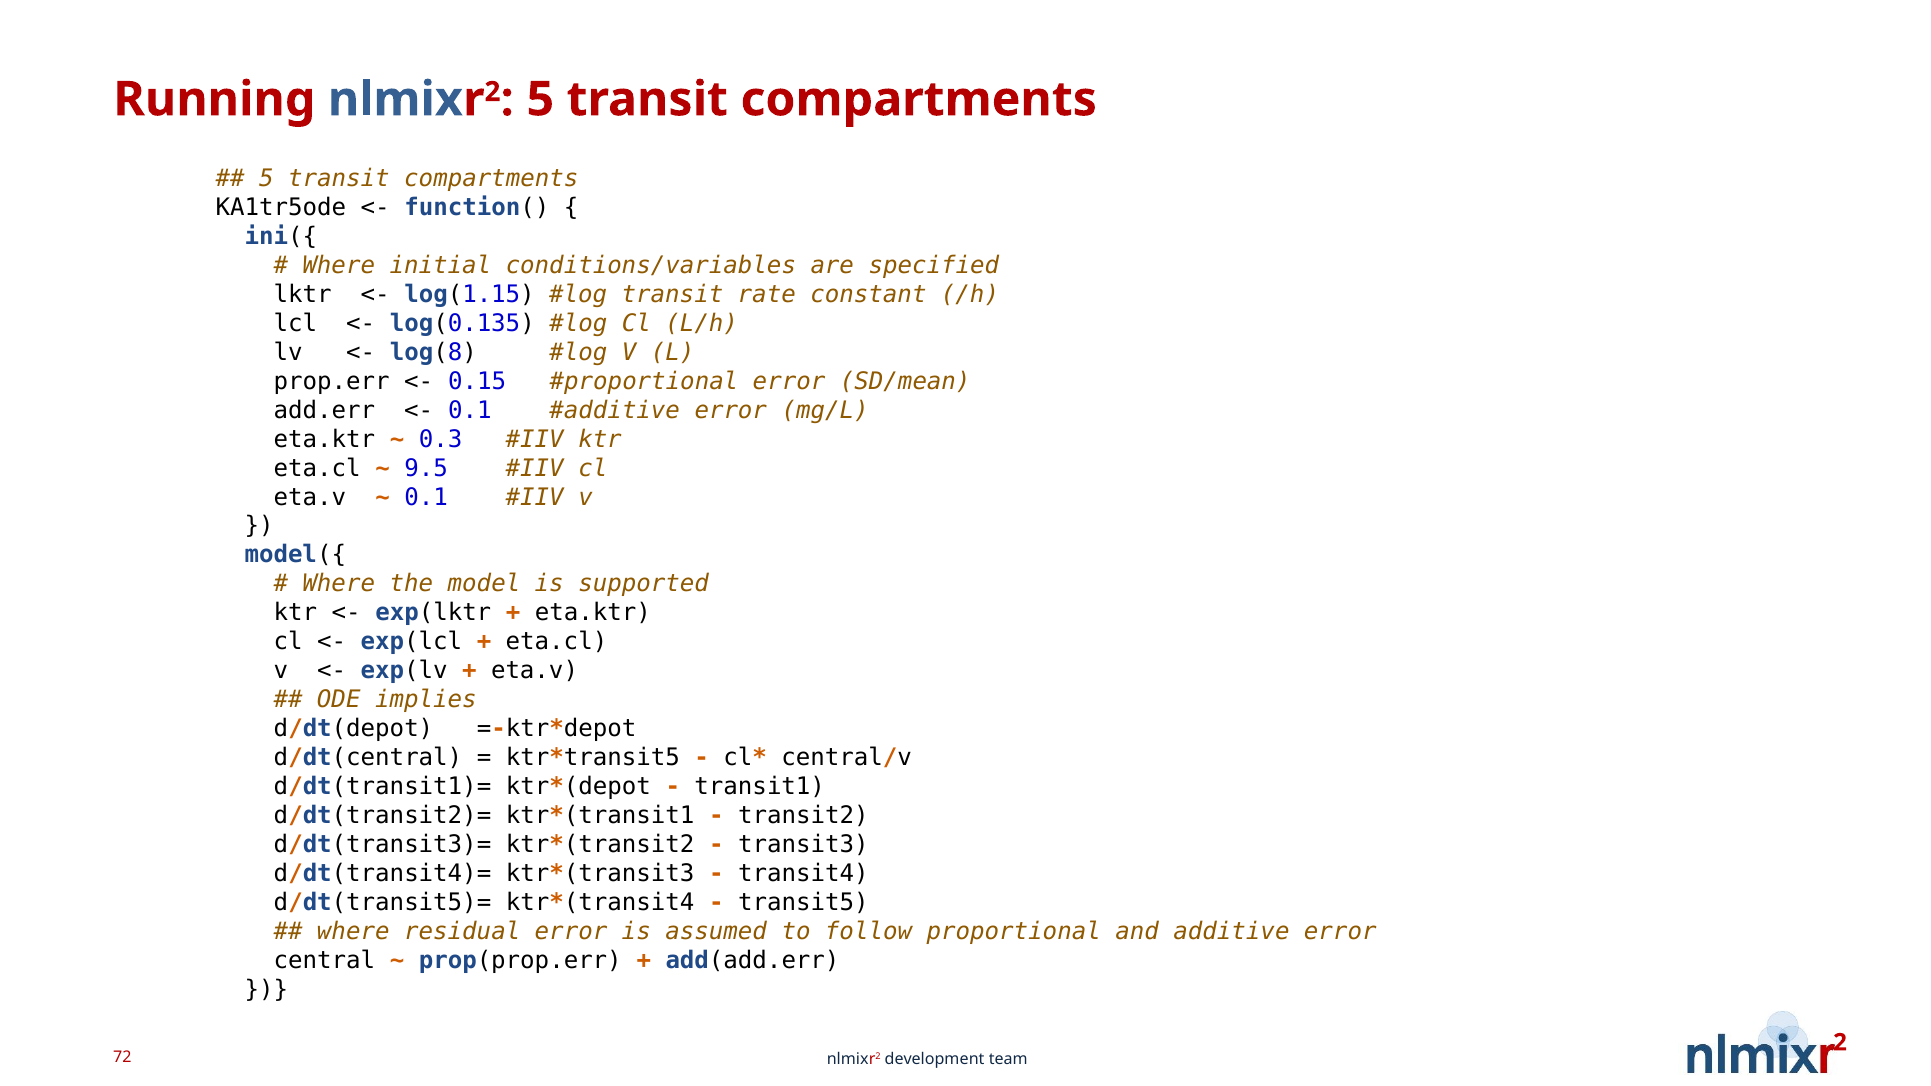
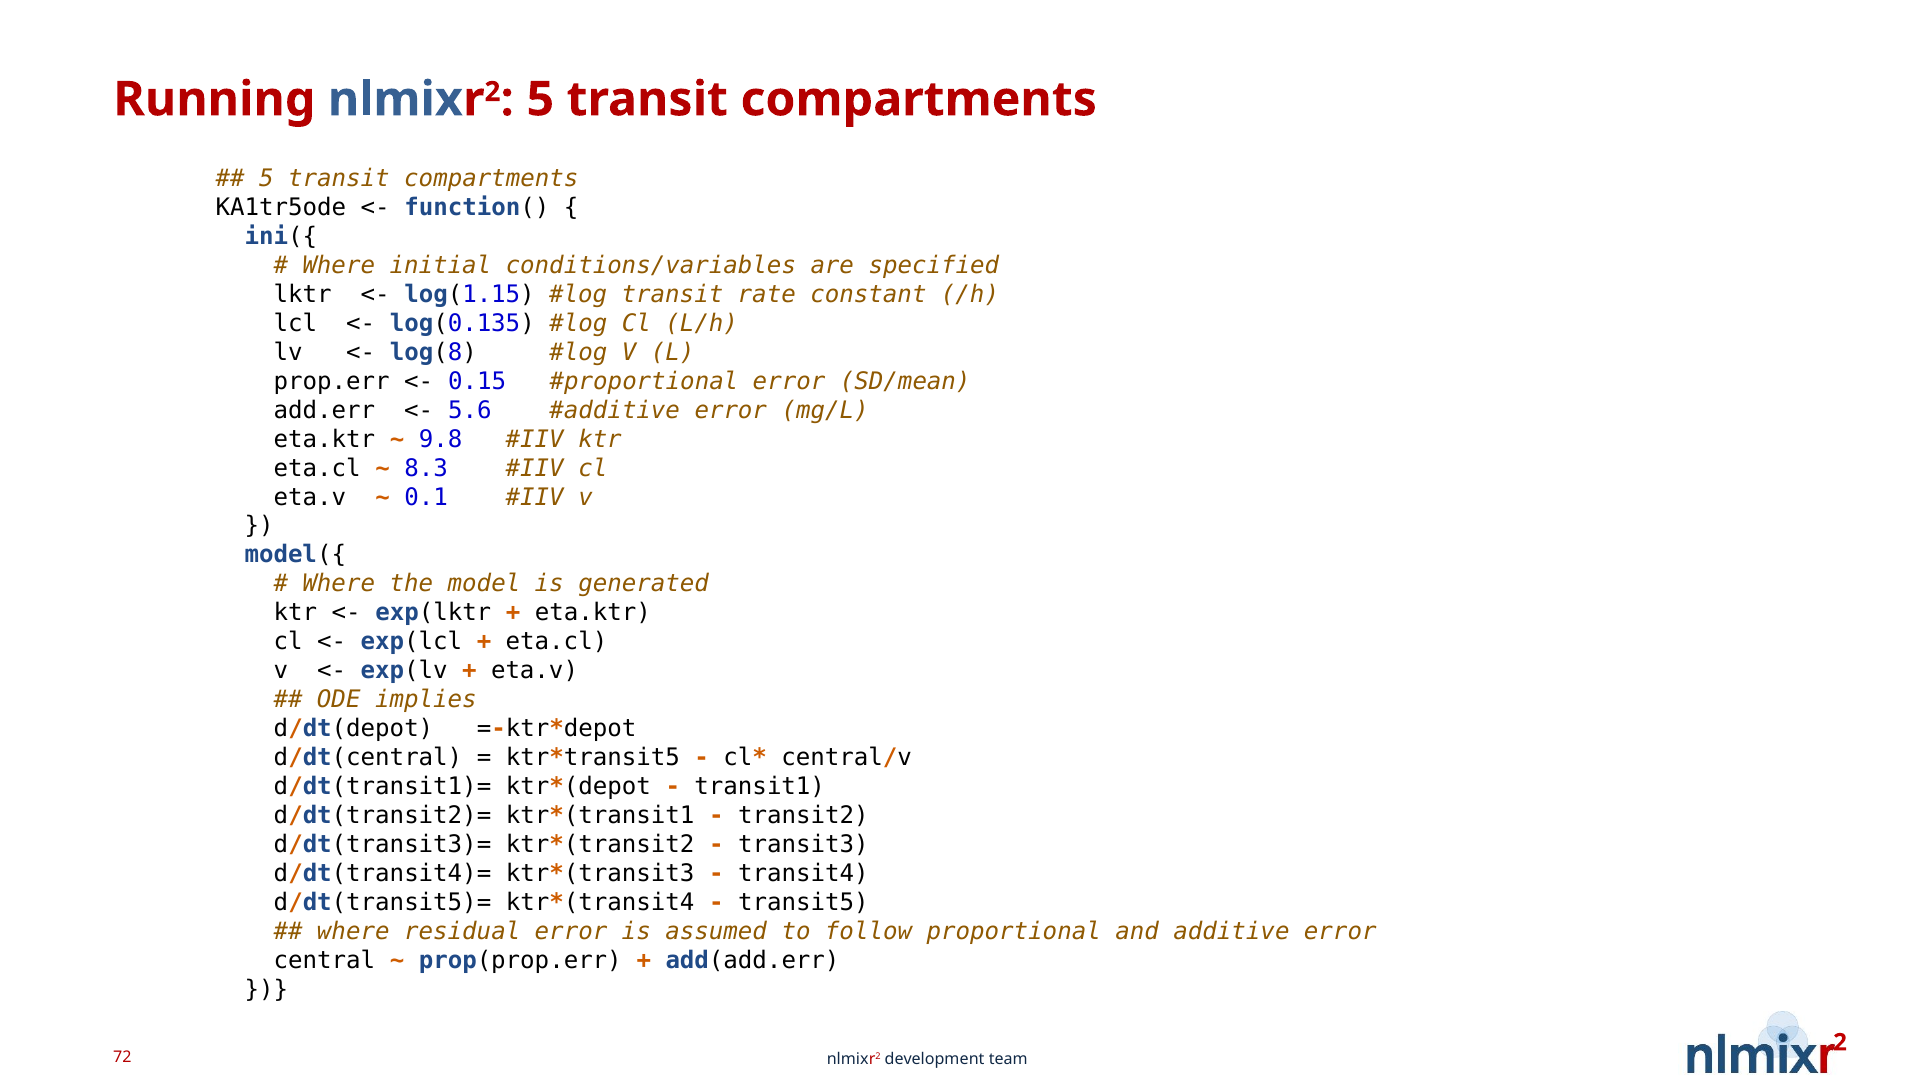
0.1 at (470, 410): 0.1 -> 5.6
0.3: 0.3 -> 9.8
9.5: 9.5 -> 8.3
supported: supported -> generated
